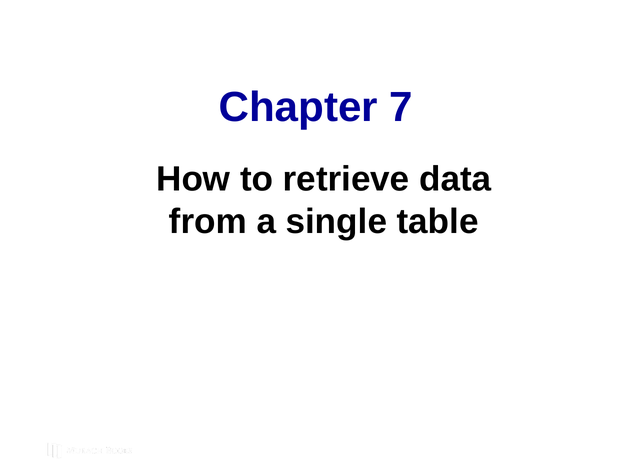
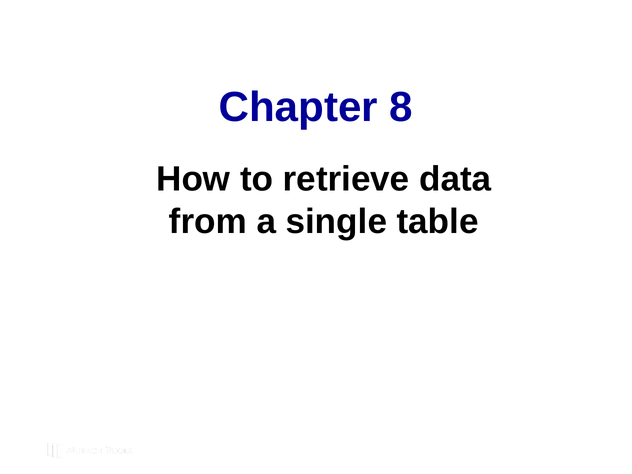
7: 7 -> 8
